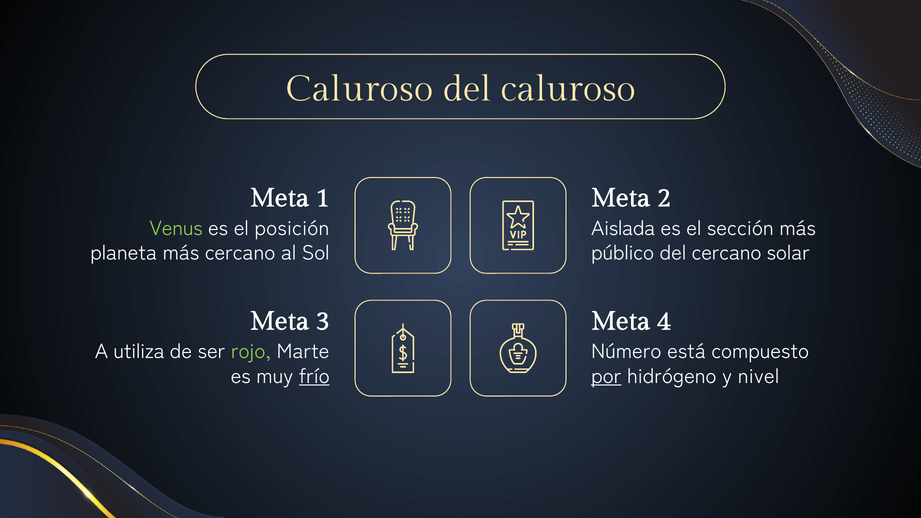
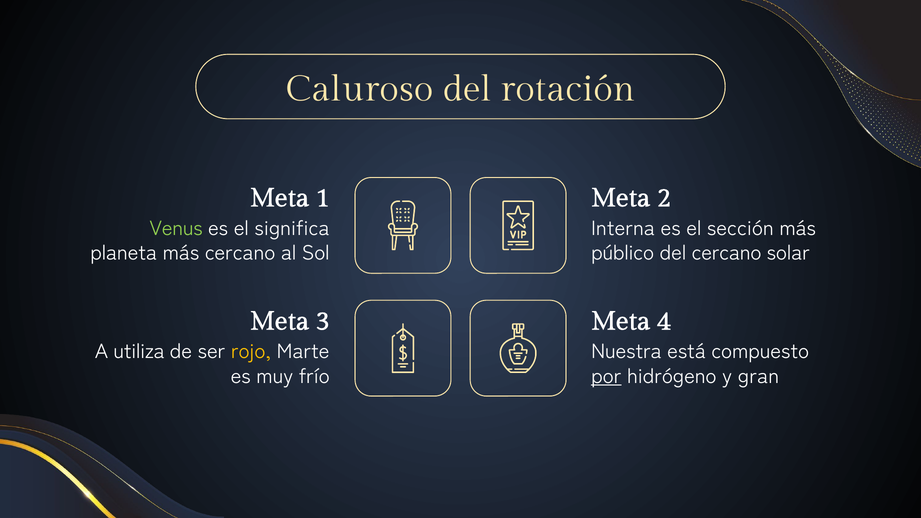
del caluroso: caluroso -> rotación
posición: posición -> significa
Aislada: Aislada -> Interna
rojo colour: light green -> yellow
Número: Número -> Nuestra
frío underline: present -> none
nivel: nivel -> gran
